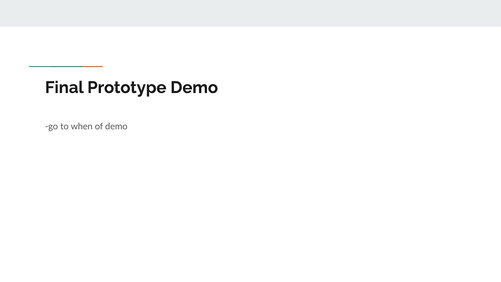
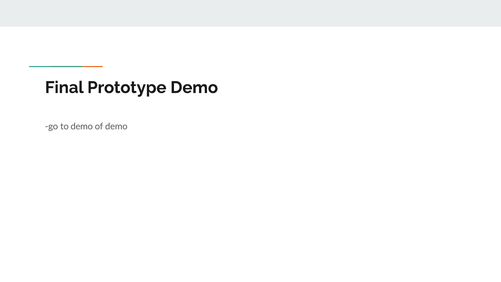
to when: when -> demo
